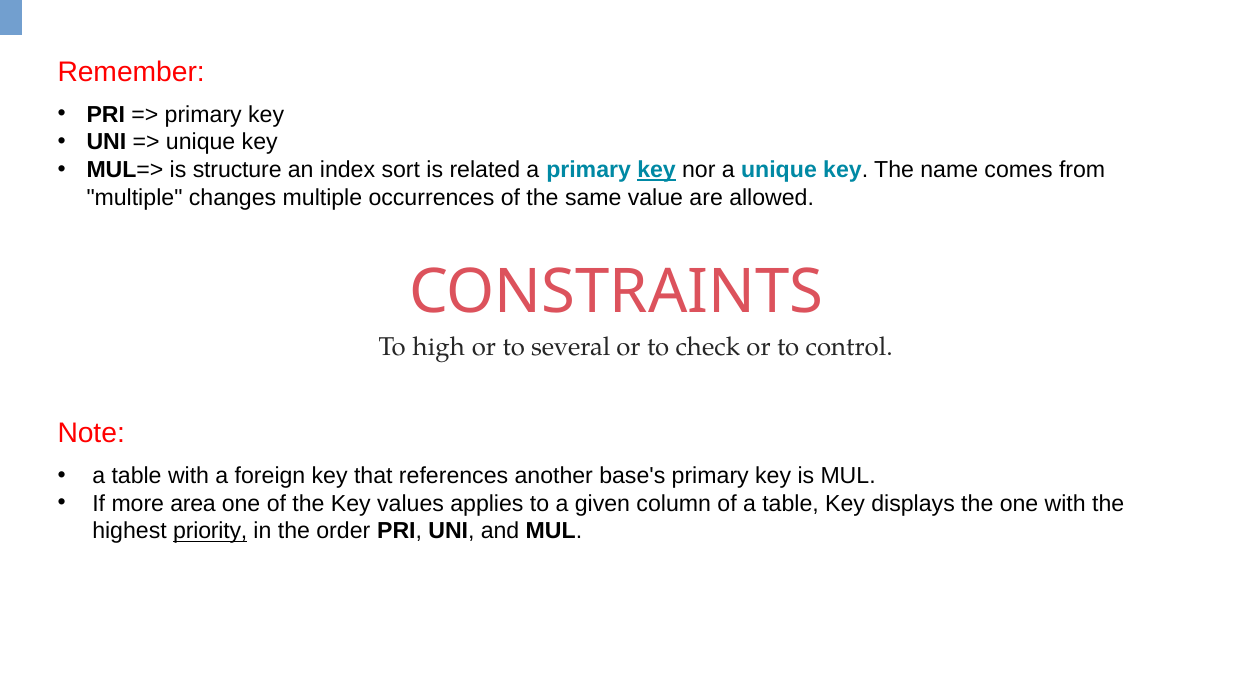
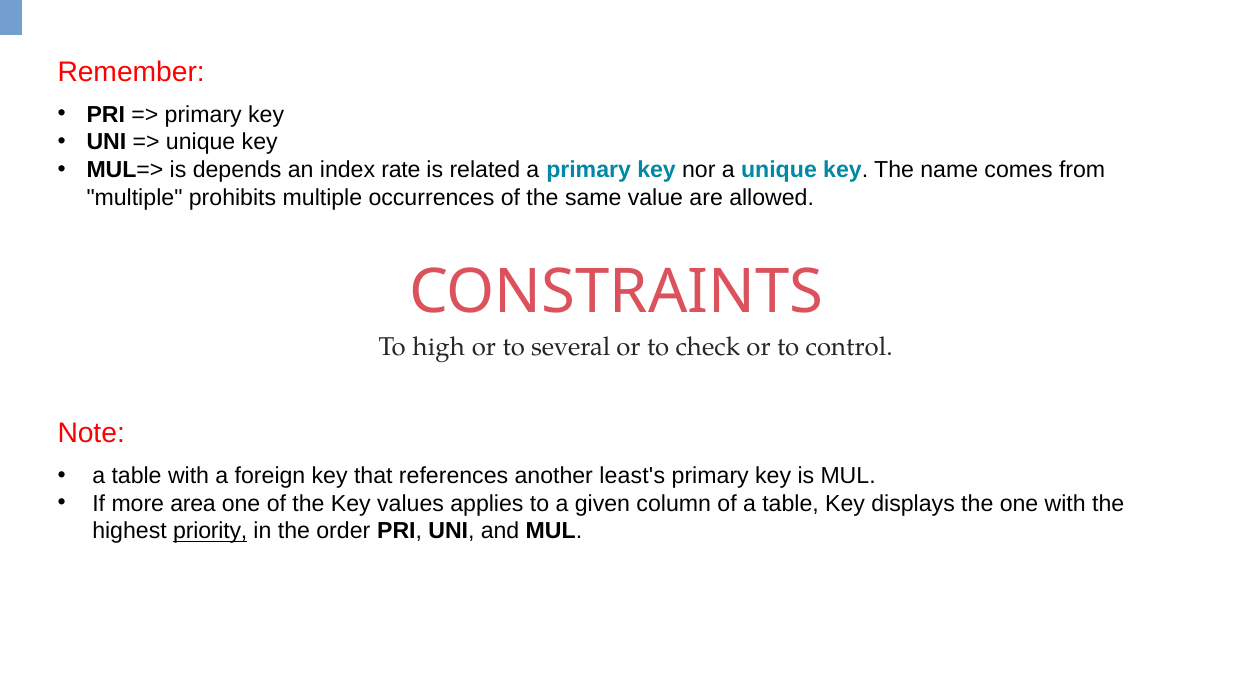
structure: structure -> depends
sort: sort -> rate
key at (657, 170) underline: present -> none
changes: changes -> prohibits
base's: base's -> least's
